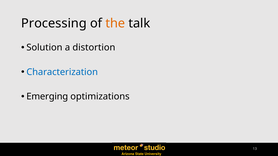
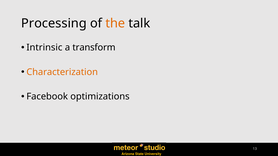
Solution: Solution -> Intrinsic
distortion: distortion -> transform
Characterization colour: blue -> orange
Emerging: Emerging -> Facebook
